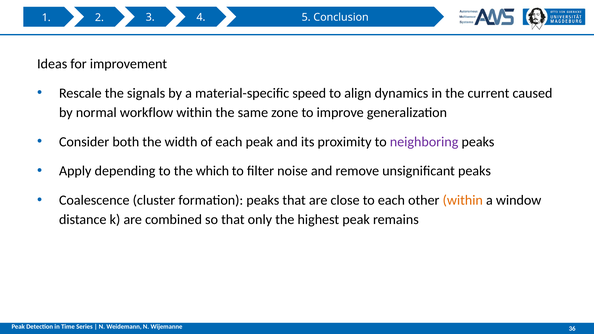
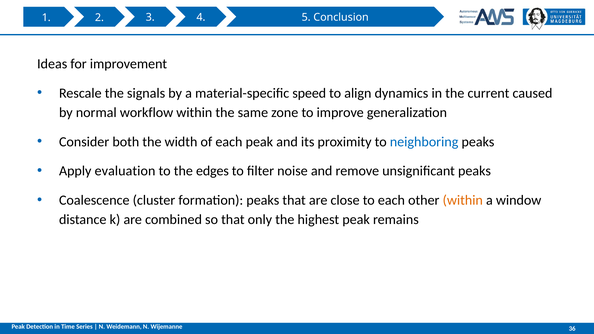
neighboring colour: purple -> blue
depending: depending -> evaluation
which: which -> edges
